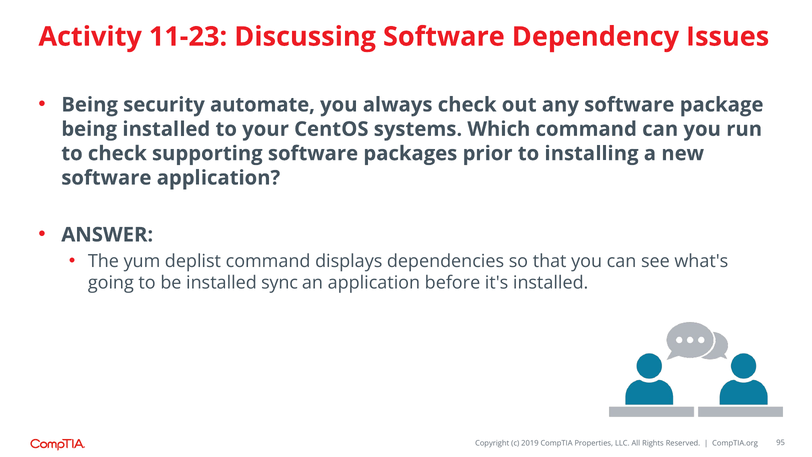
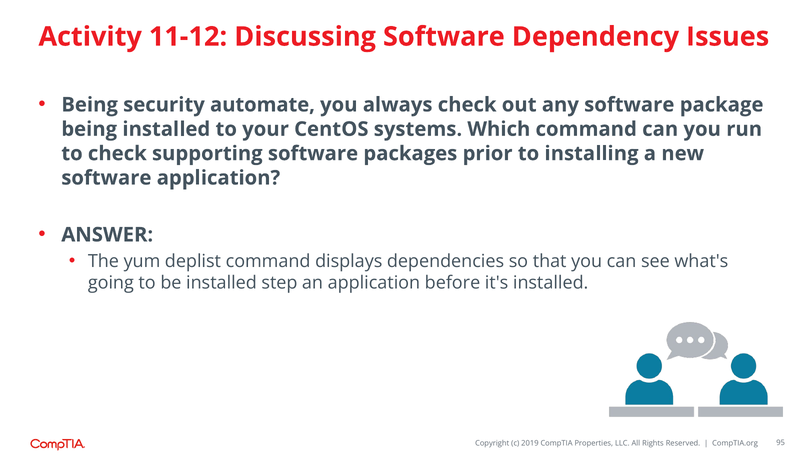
11-23: 11-23 -> 11-12
sync: sync -> step
